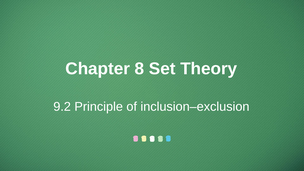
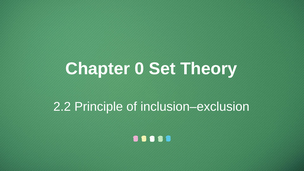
8: 8 -> 0
9.2: 9.2 -> 2.2
